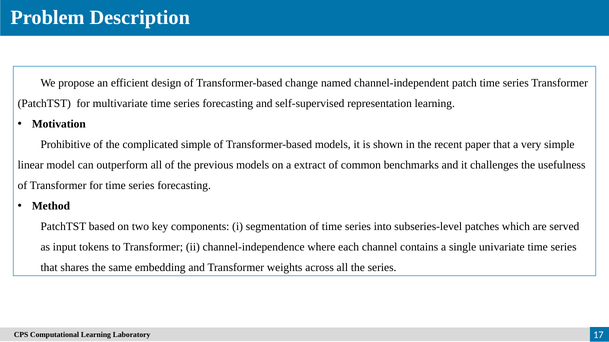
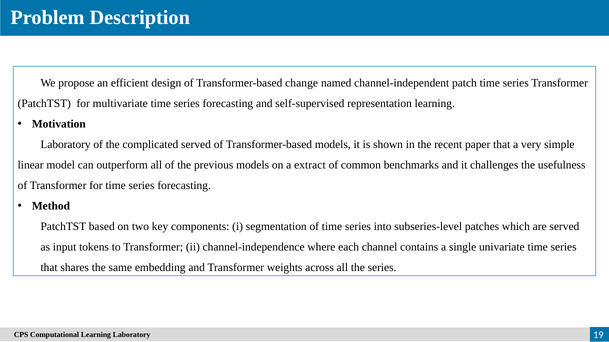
Prohibitive at (66, 145): Prohibitive -> Laboratory
complicated simple: simple -> served
17: 17 -> 19
